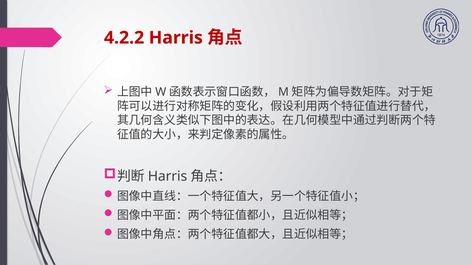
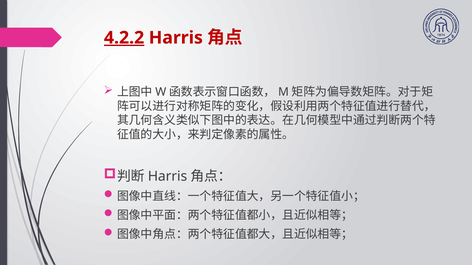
4.2.2 underline: none -> present
